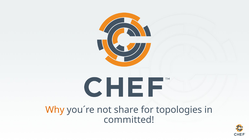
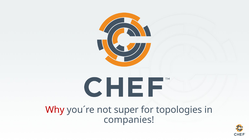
Why colour: orange -> red
share: share -> super
committed: committed -> companies
